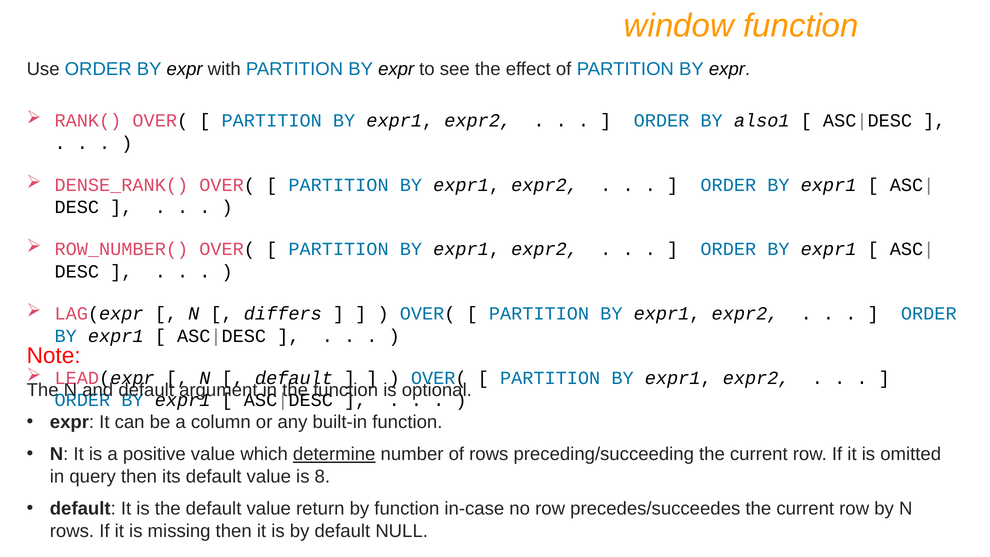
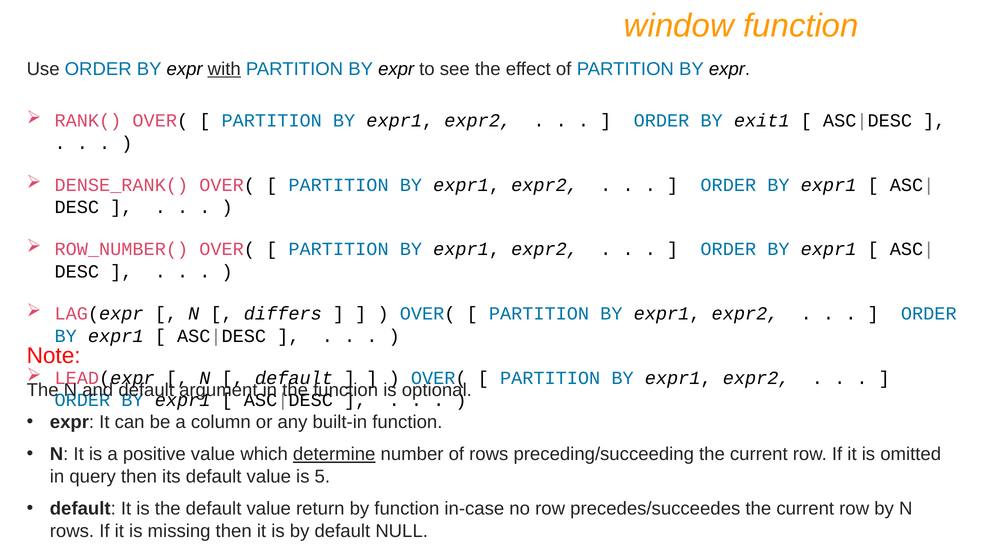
with underline: none -> present
also1: also1 -> exit1
8: 8 -> 5
